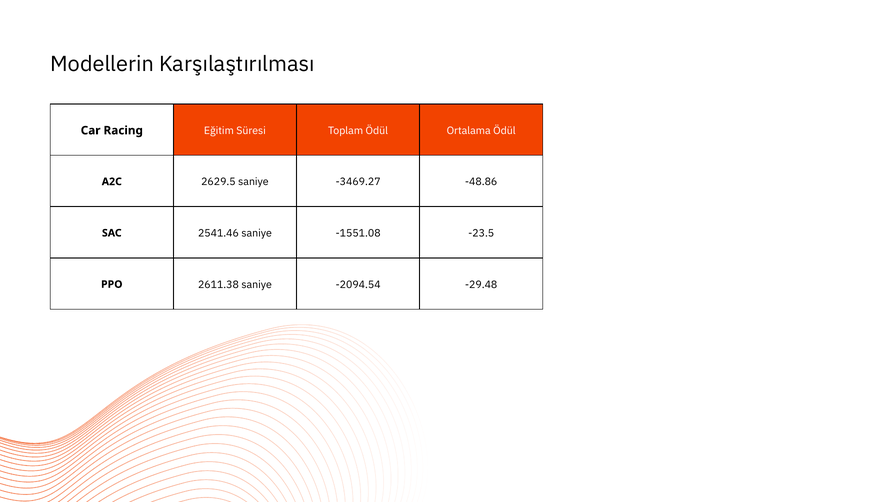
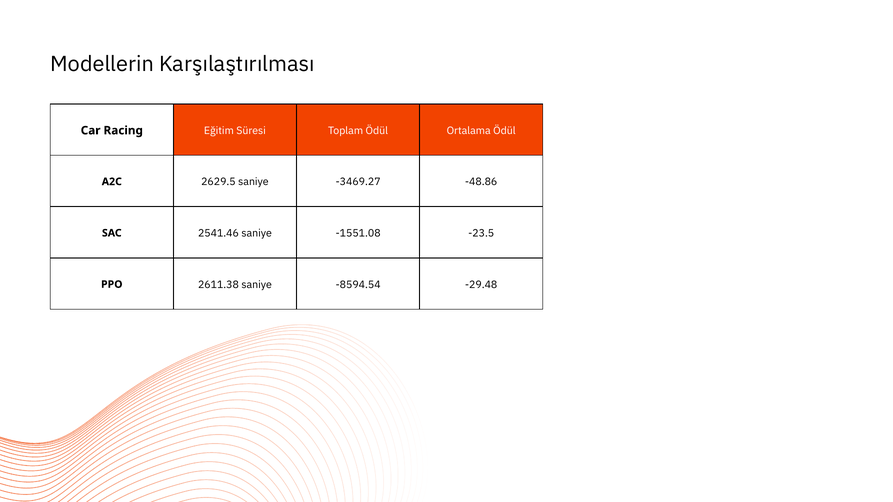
-2094.54: -2094.54 -> -8594.54
